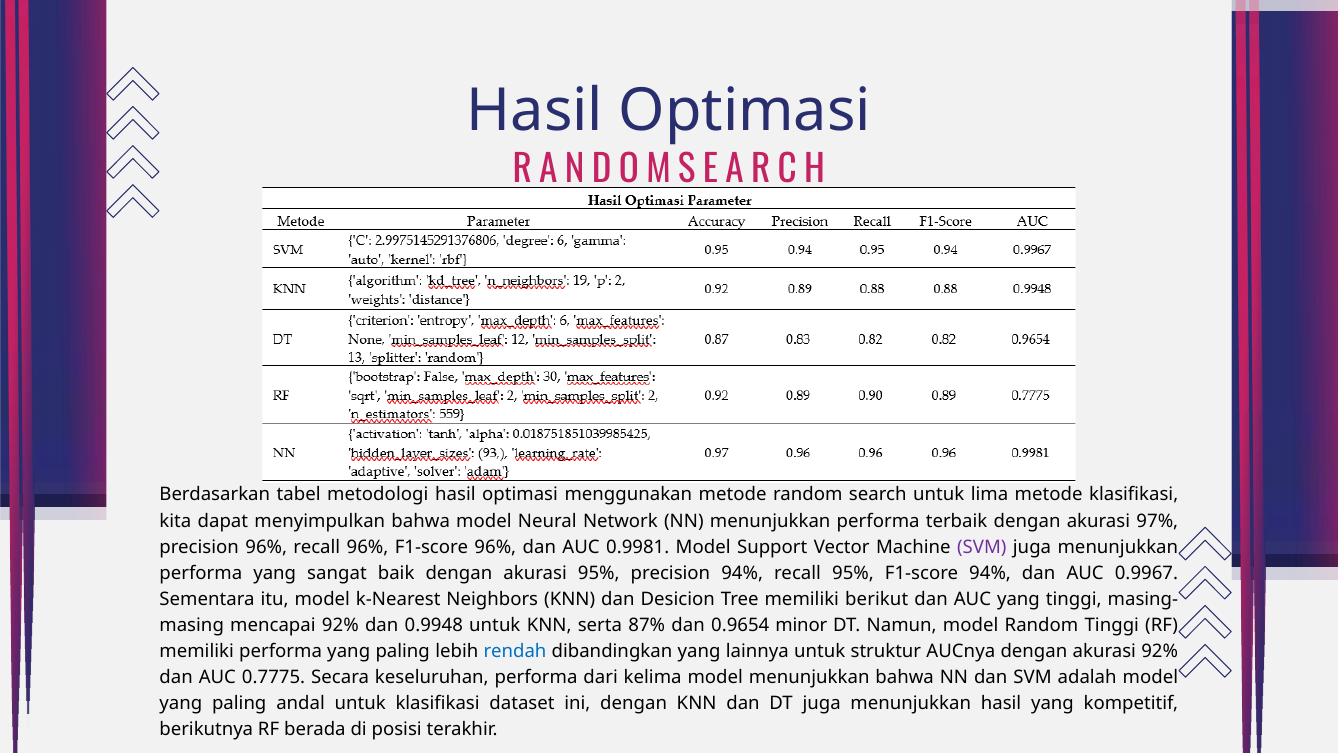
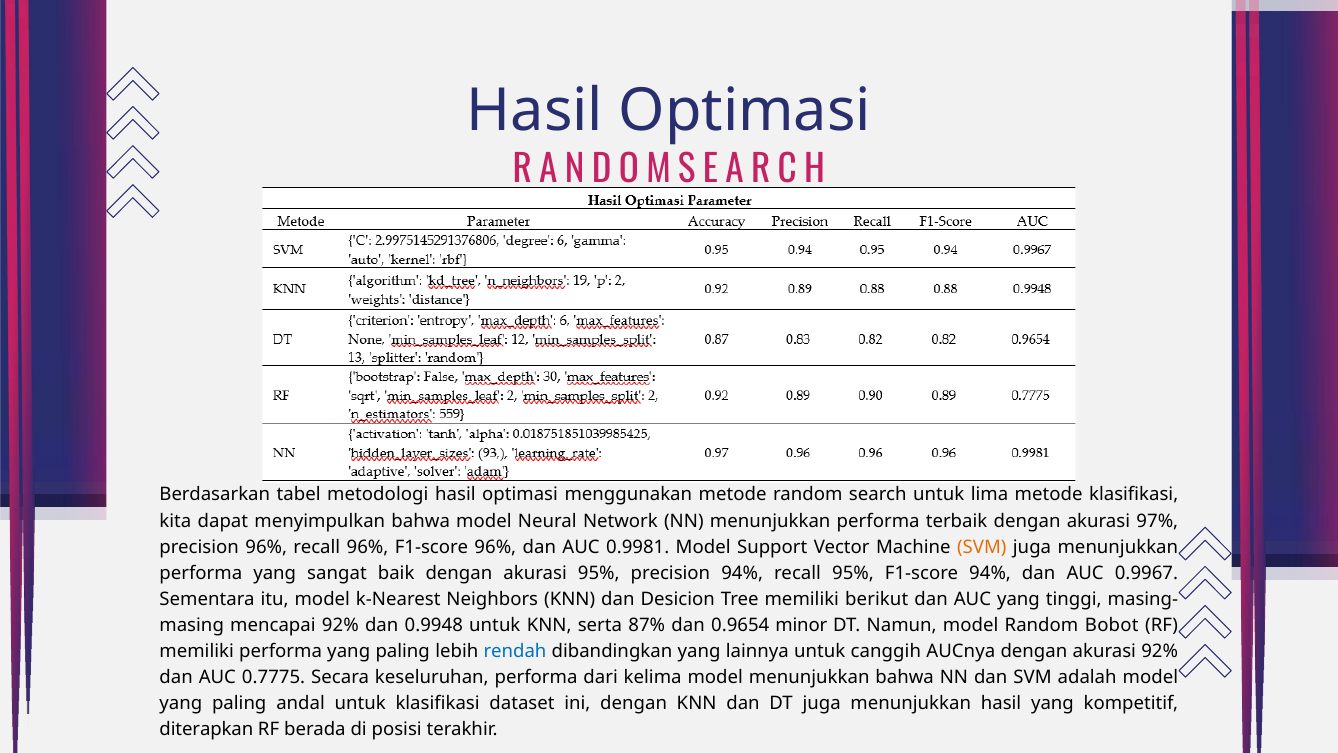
SVM at (982, 547) colour: purple -> orange
Random Tinggi: Tinggi -> Bobot
struktur: struktur -> canggih
berikutnya: berikutnya -> diterapkan
